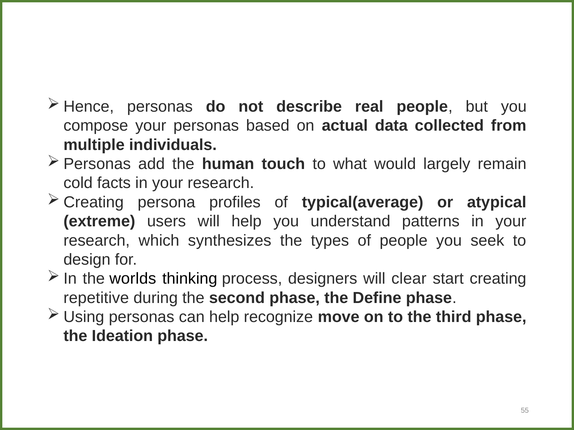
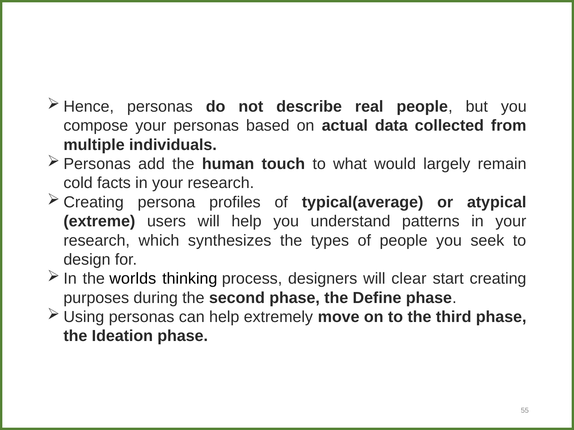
repetitive: repetitive -> purposes
recognize: recognize -> extremely
